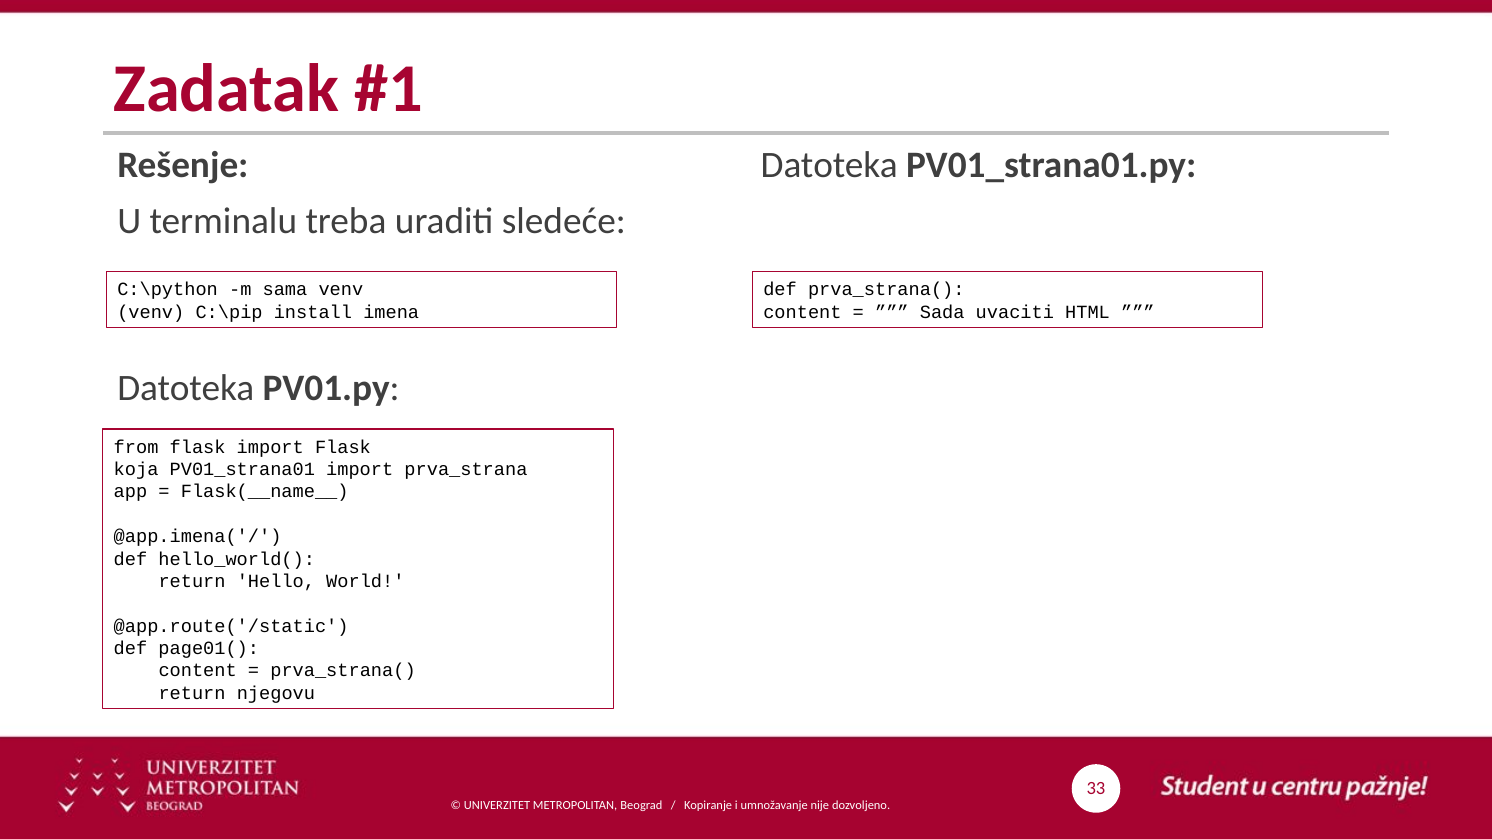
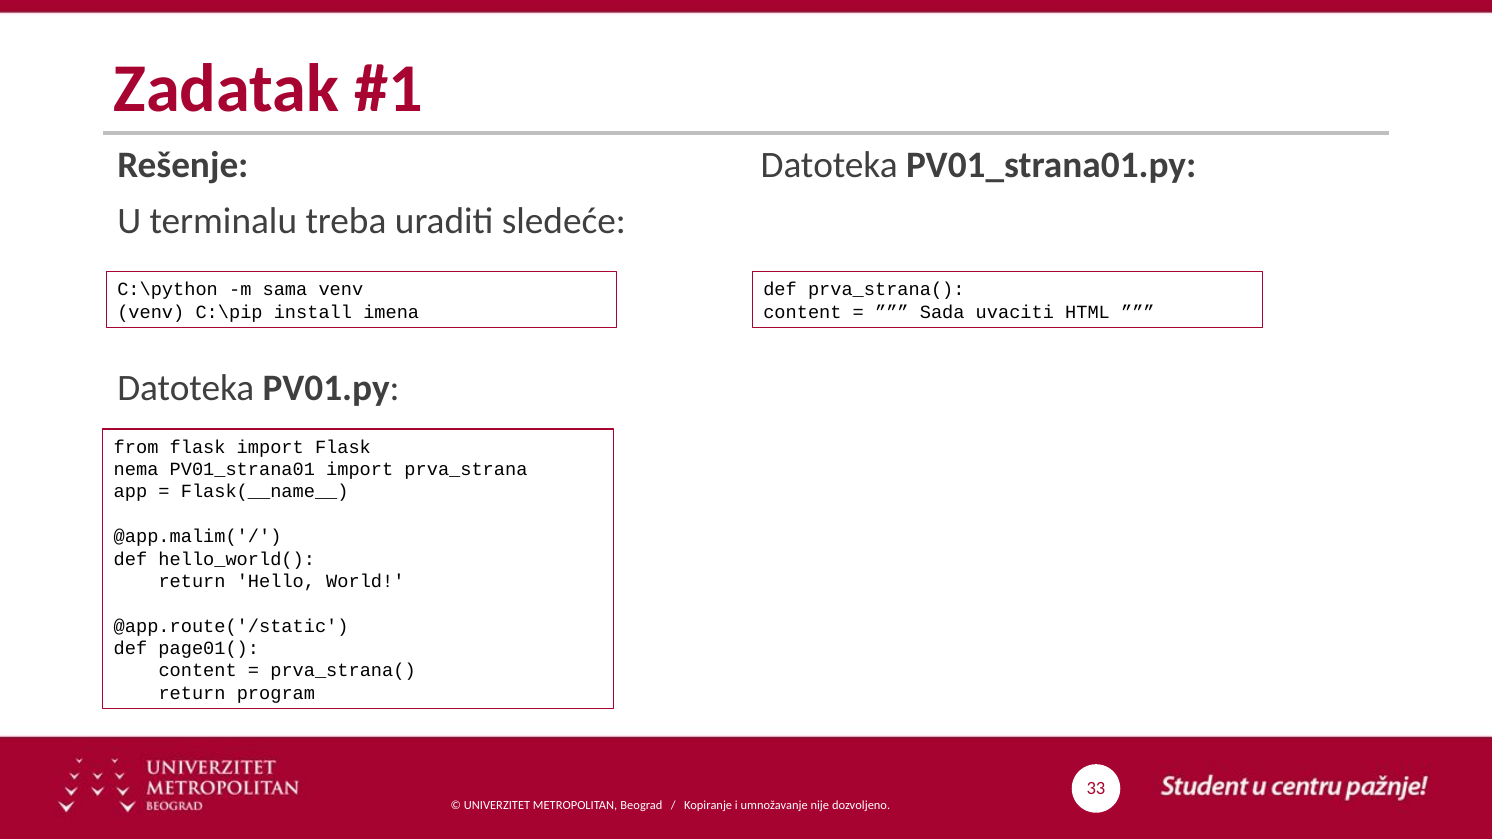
koja: koja -> nema
@app.imena('/: @app.imena('/ -> @app.malim('/
njegovu: njegovu -> program
